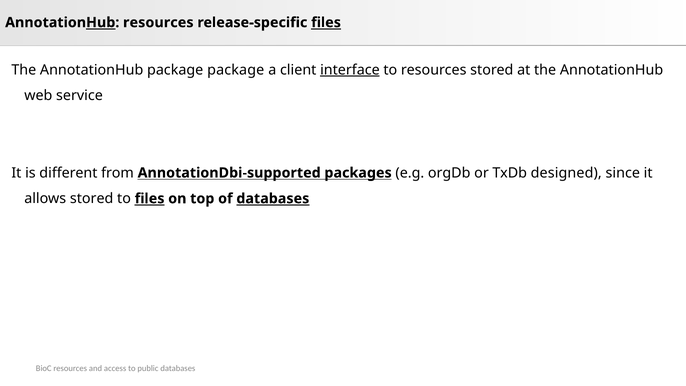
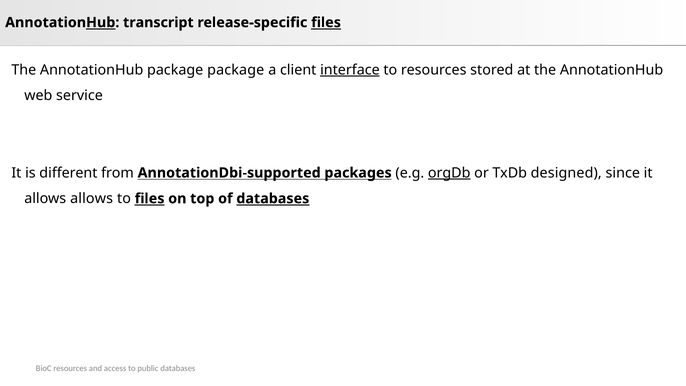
AnnotationHub resources: resources -> transcript
orgDb underline: none -> present
allows stored: stored -> allows
